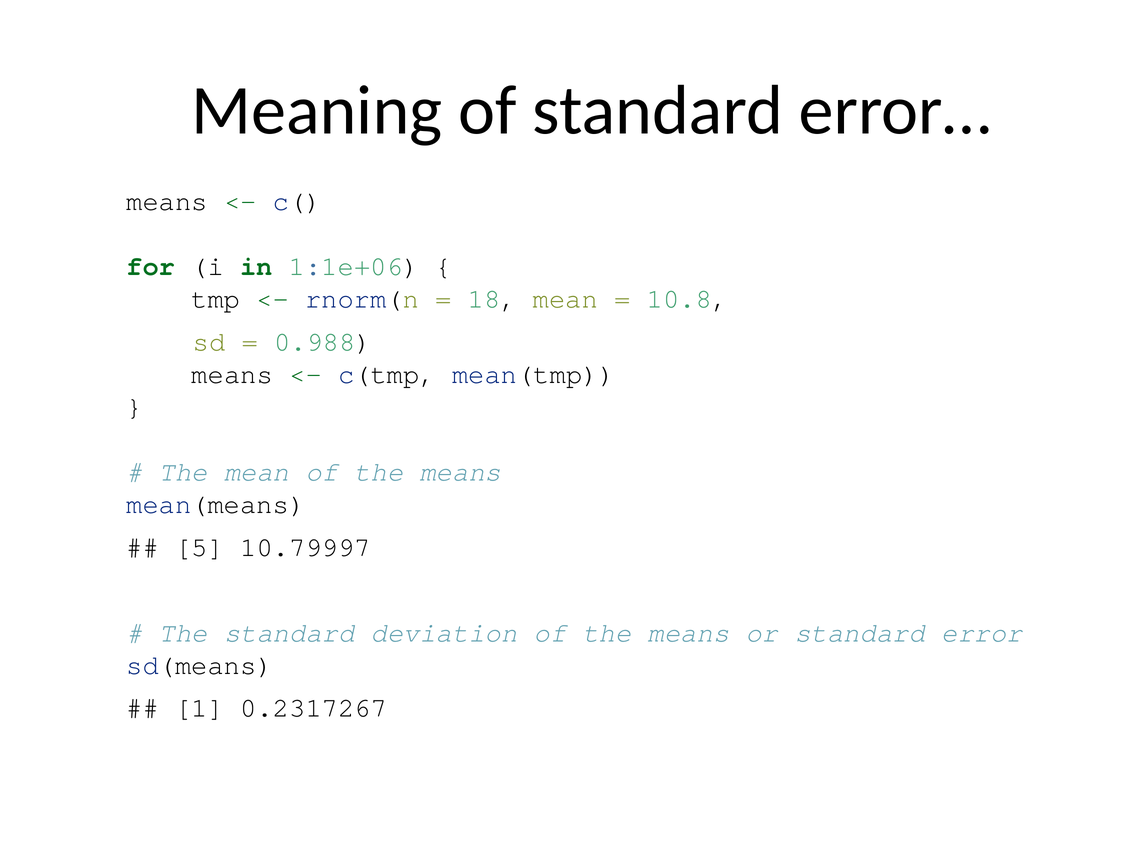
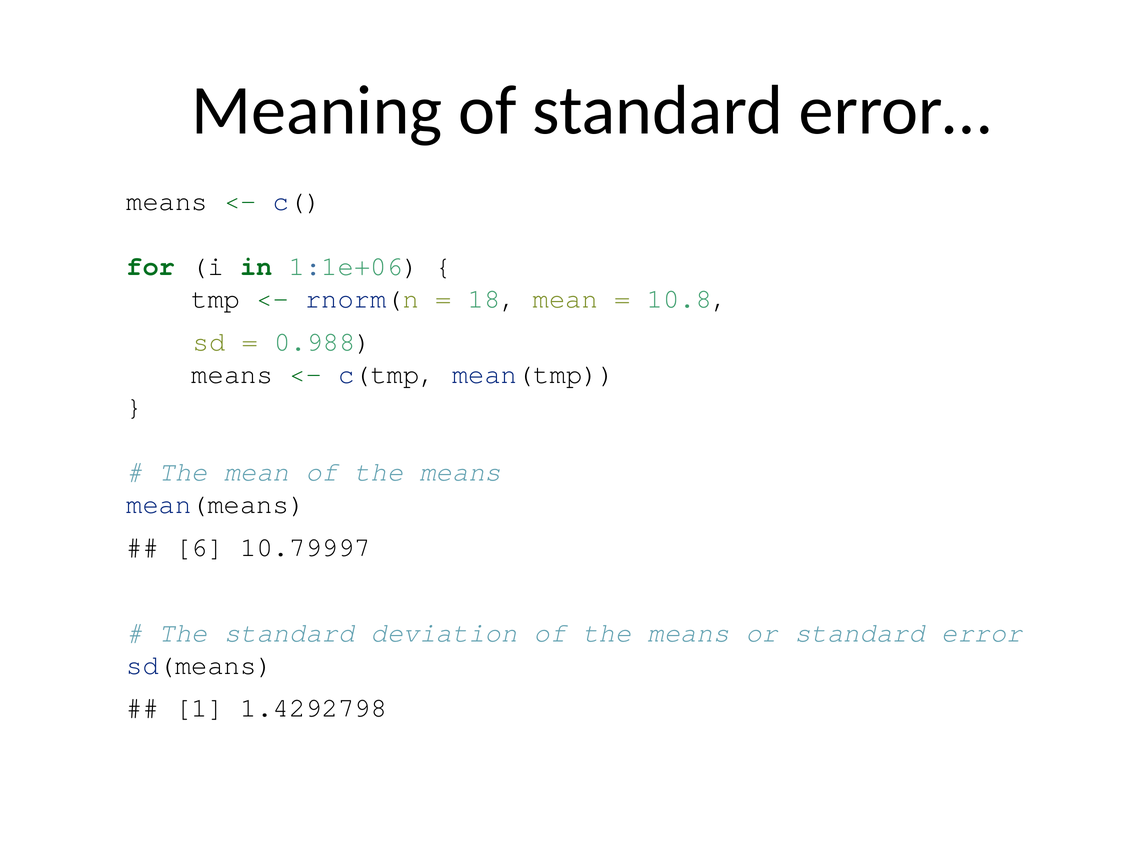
5: 5 -> 6
0.2317267: 0.2317267 -> 1.4292798
